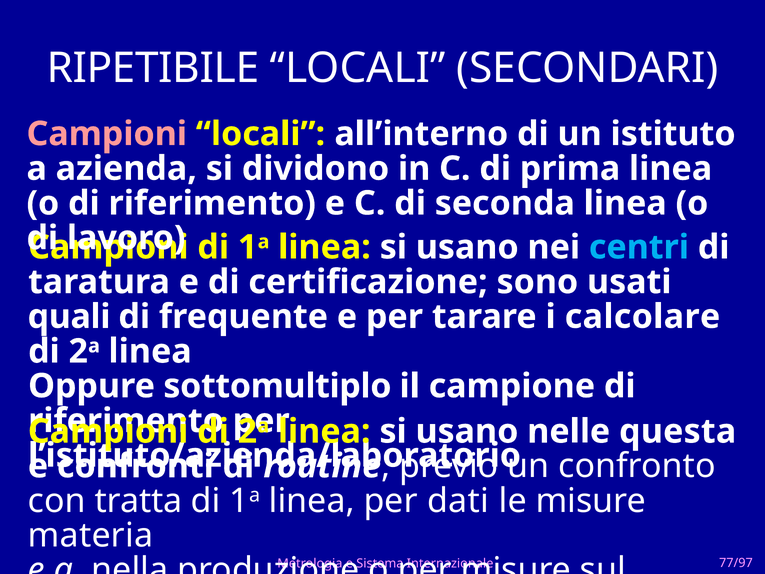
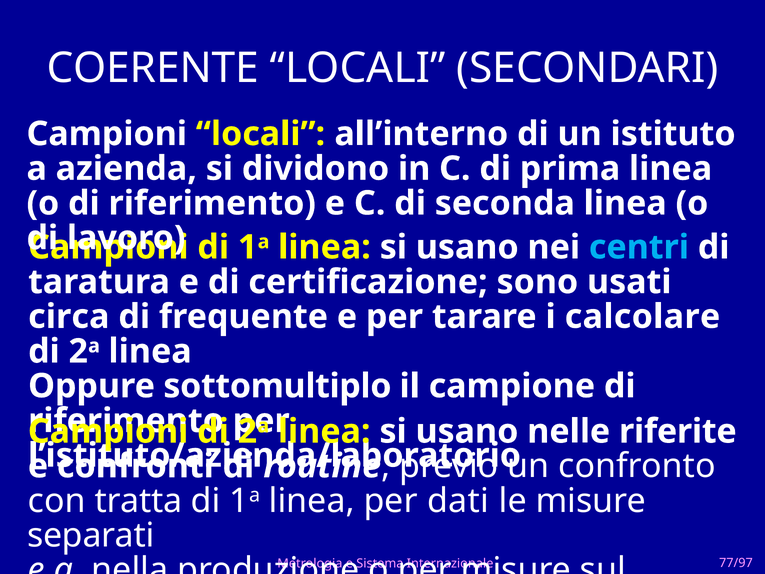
RIPETIBILE: RIPETIBILE -> COERENTE
Campioni at (107, 134) colour: pink -> white
quali: quali -> circa
questa: questa -> riferite
materia: materia -> separati
